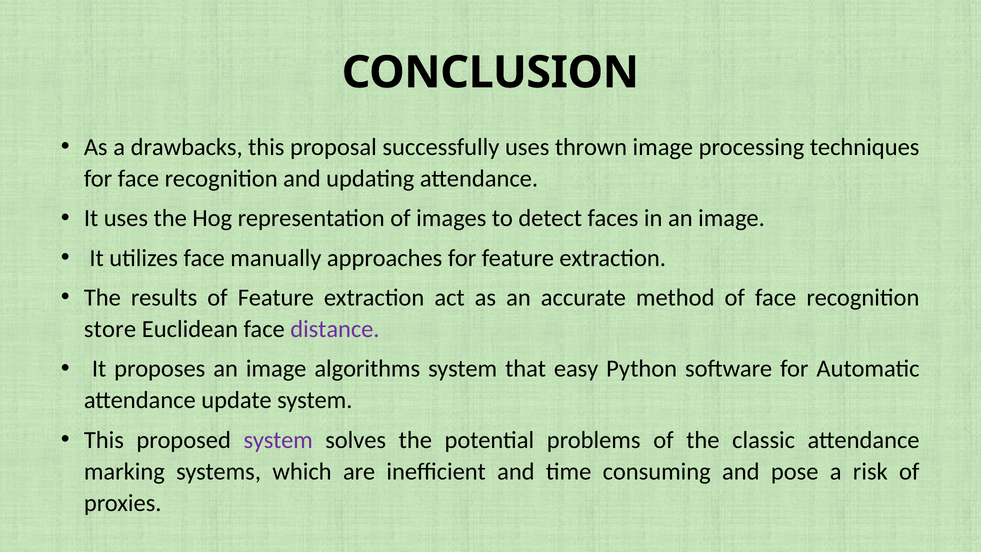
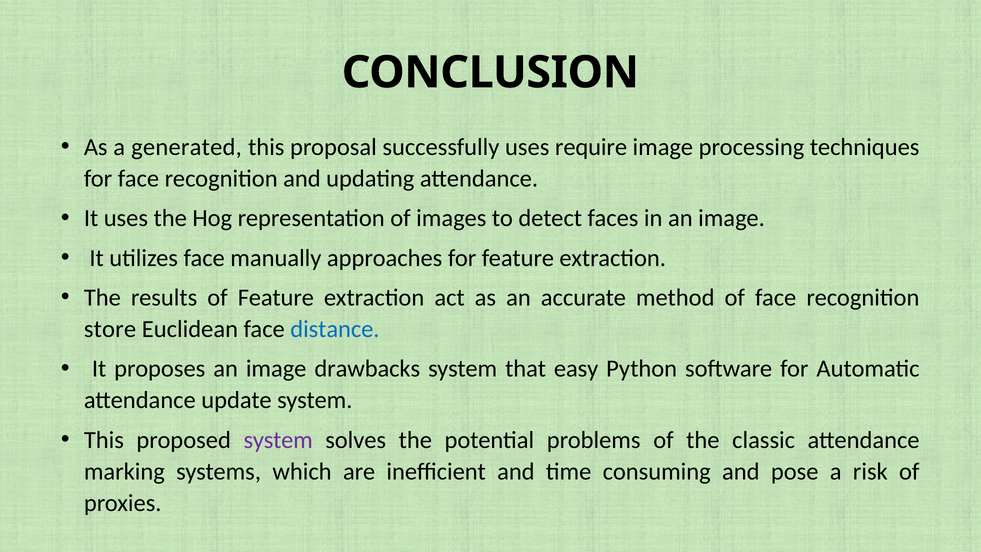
drawbacks: drawbacks -> generated
thrown: thrown -> require
distance colour: purple -> blue
algorithms: algorithms -> drawbacks
